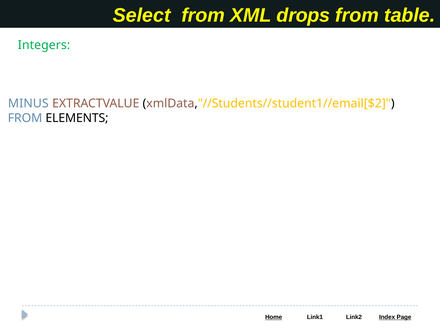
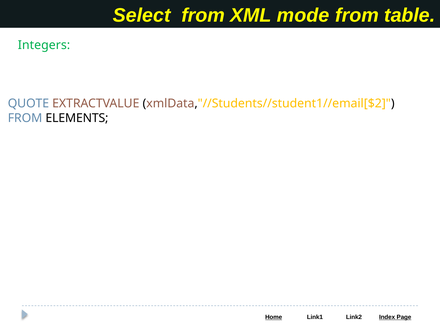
drops: drops -> mode
MINUS: MINUS -> QUOTE
